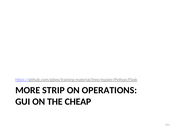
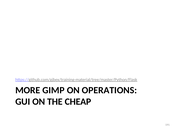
STRIP: STRIP -> GIMP
